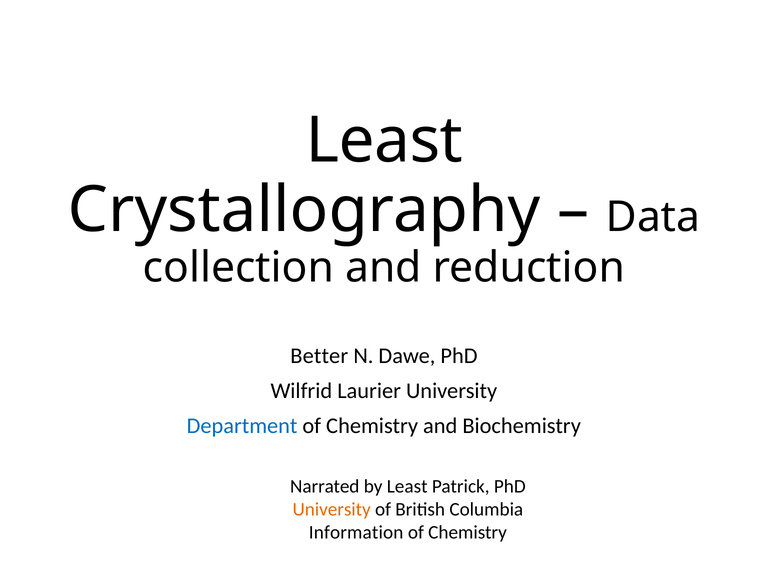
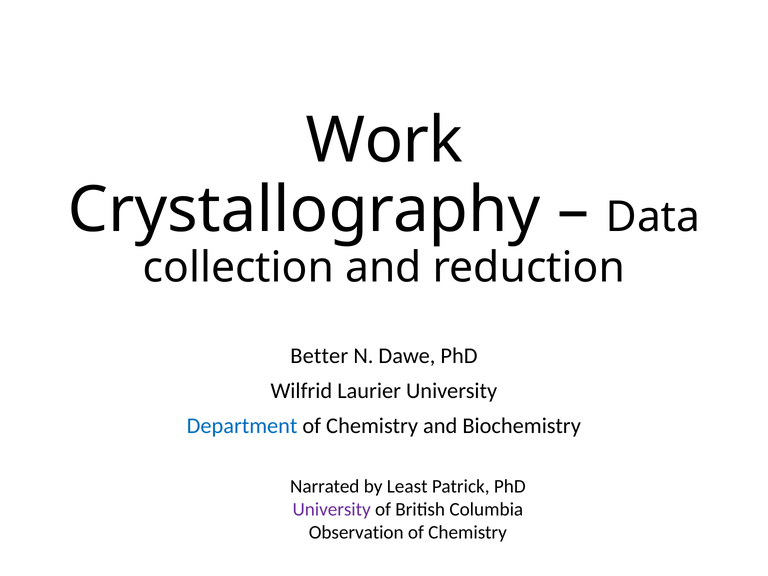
Least at (384, 141): Least -> Work
University at (332, 509) colour: orange -> purple
Information: Information -> Observation
